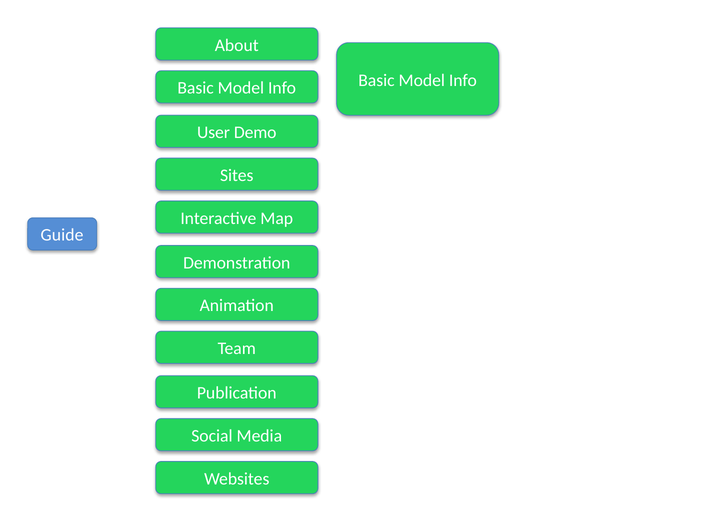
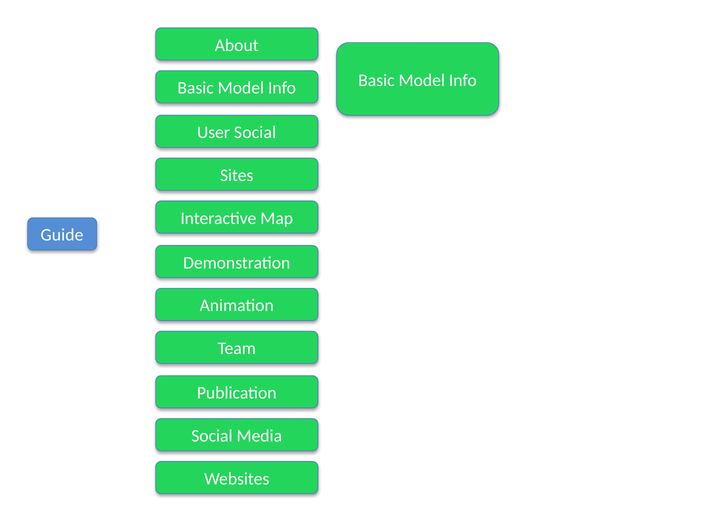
User Demo: Demo -> Social
